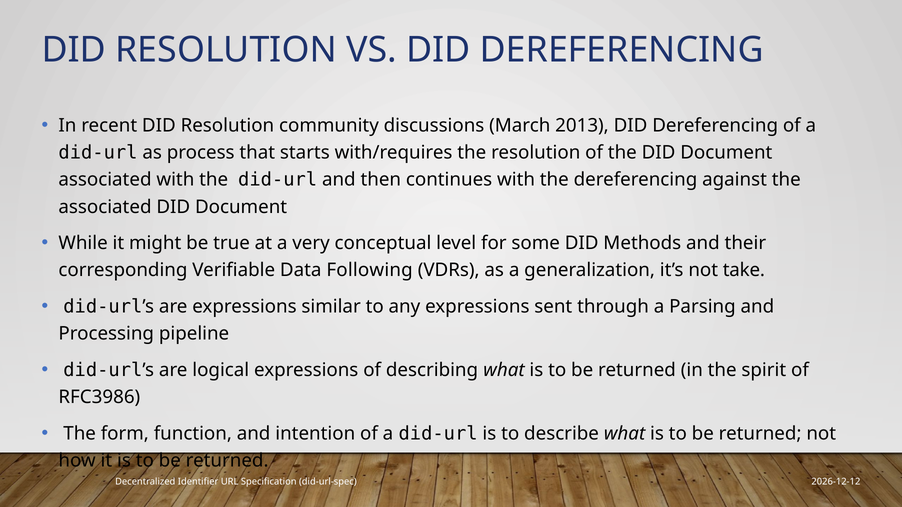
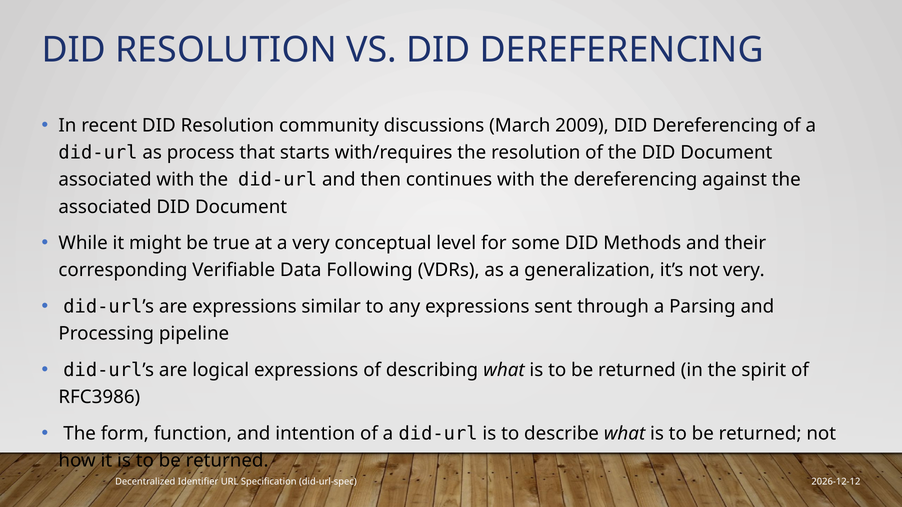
2013: 2013 -> 2009
not take: take -> very
